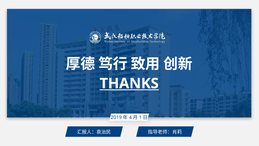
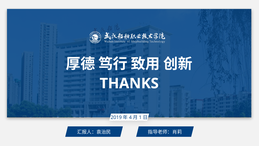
THANKS underline: present -> none
